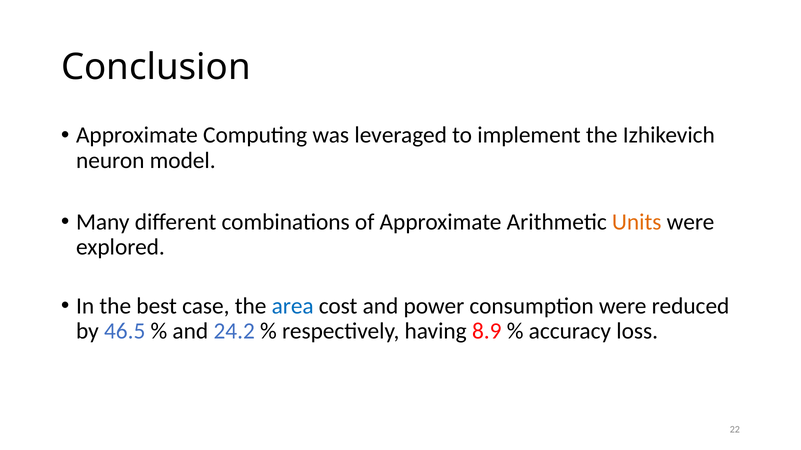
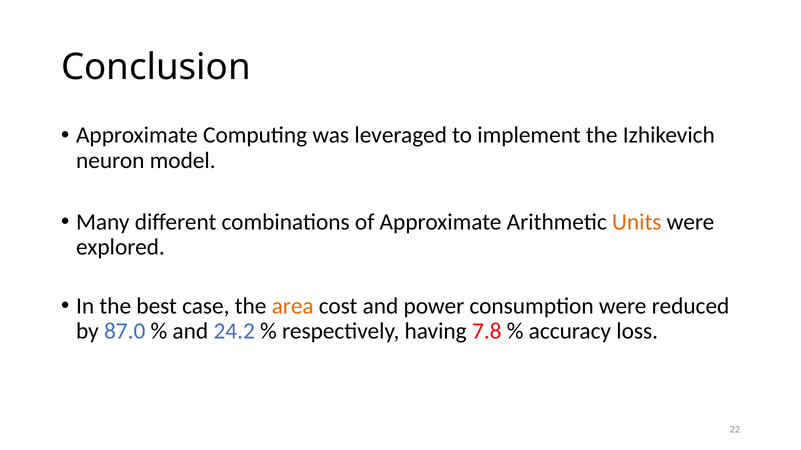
area colour: blue -> orange
46.5: 46.5 -> 87.0
8.9: 8.9 -> 7.8
